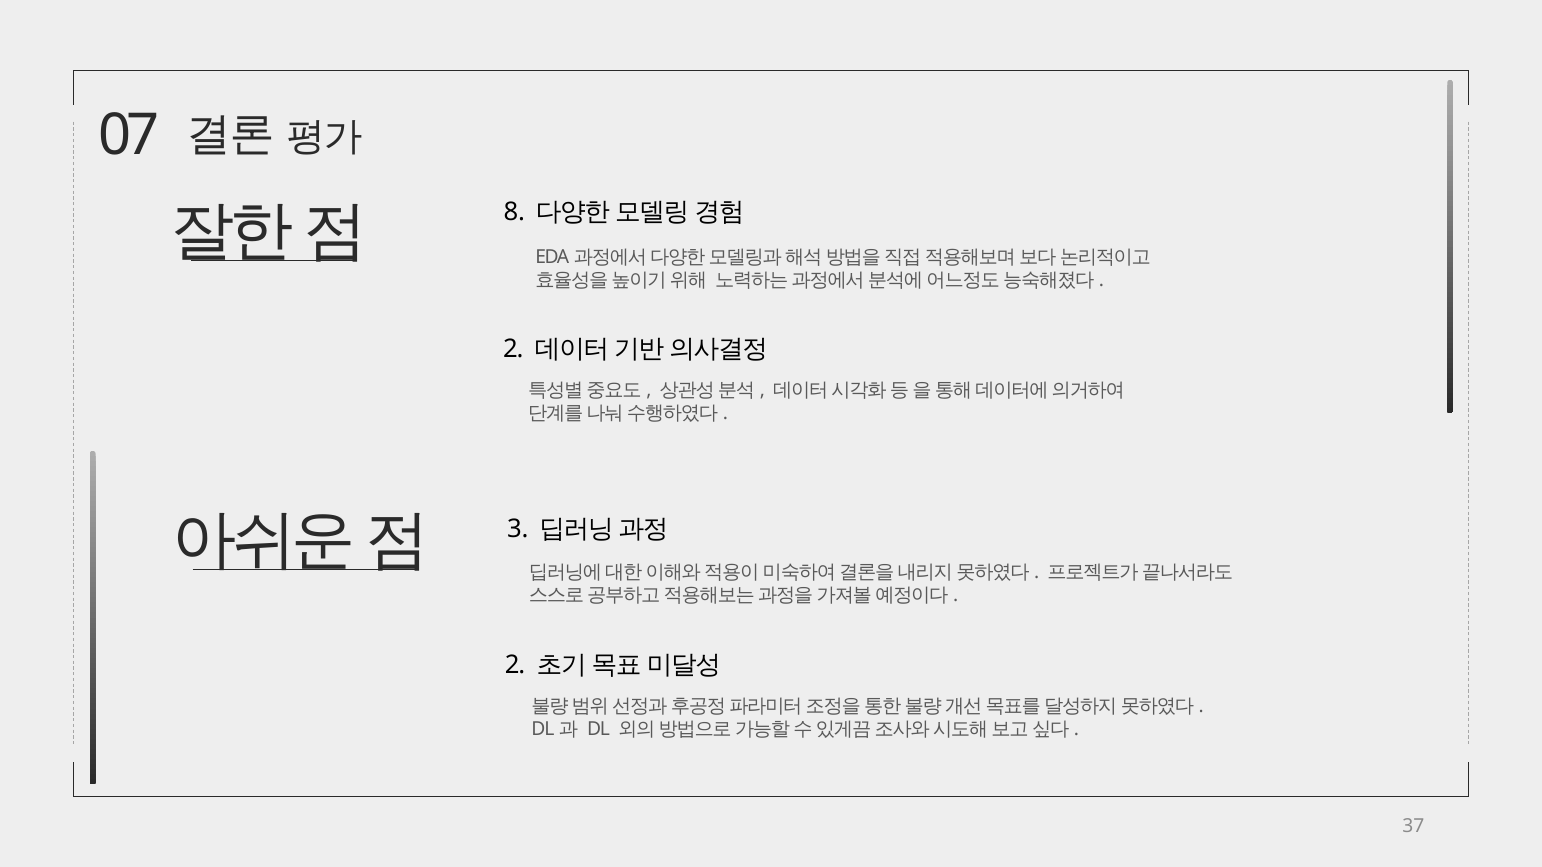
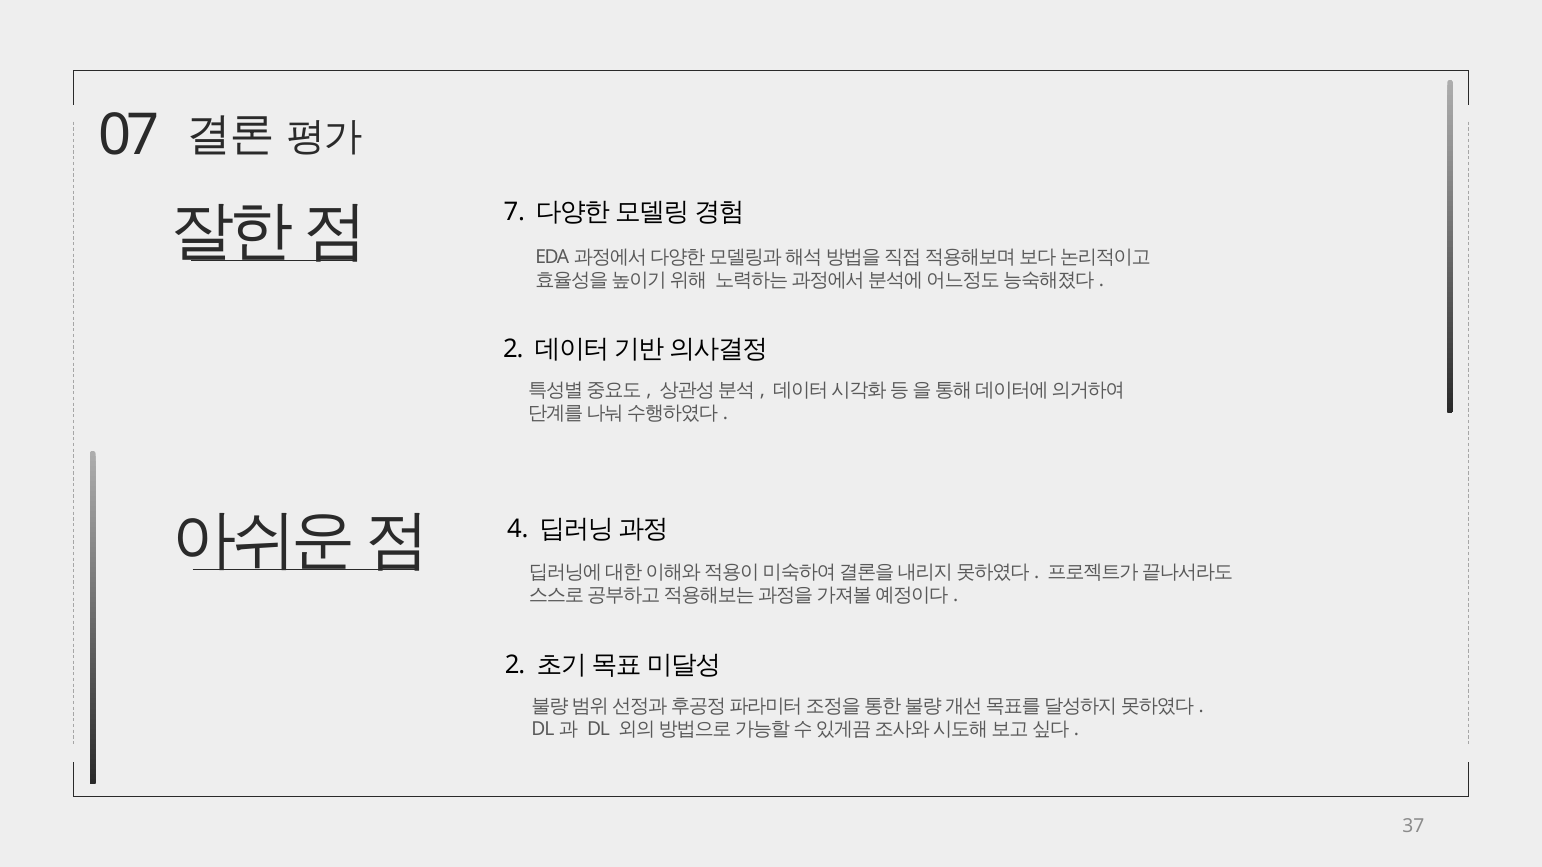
8: 8 -> 7
3: 3 -> 4
